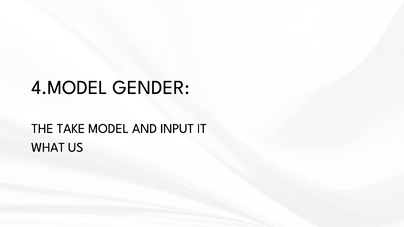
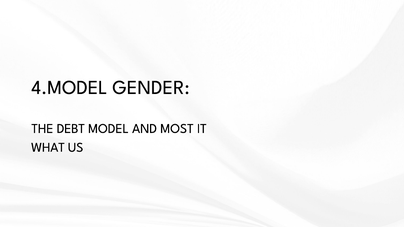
TAKE: TAKE -> DEBT
INPUT: INPUT -> MOST
